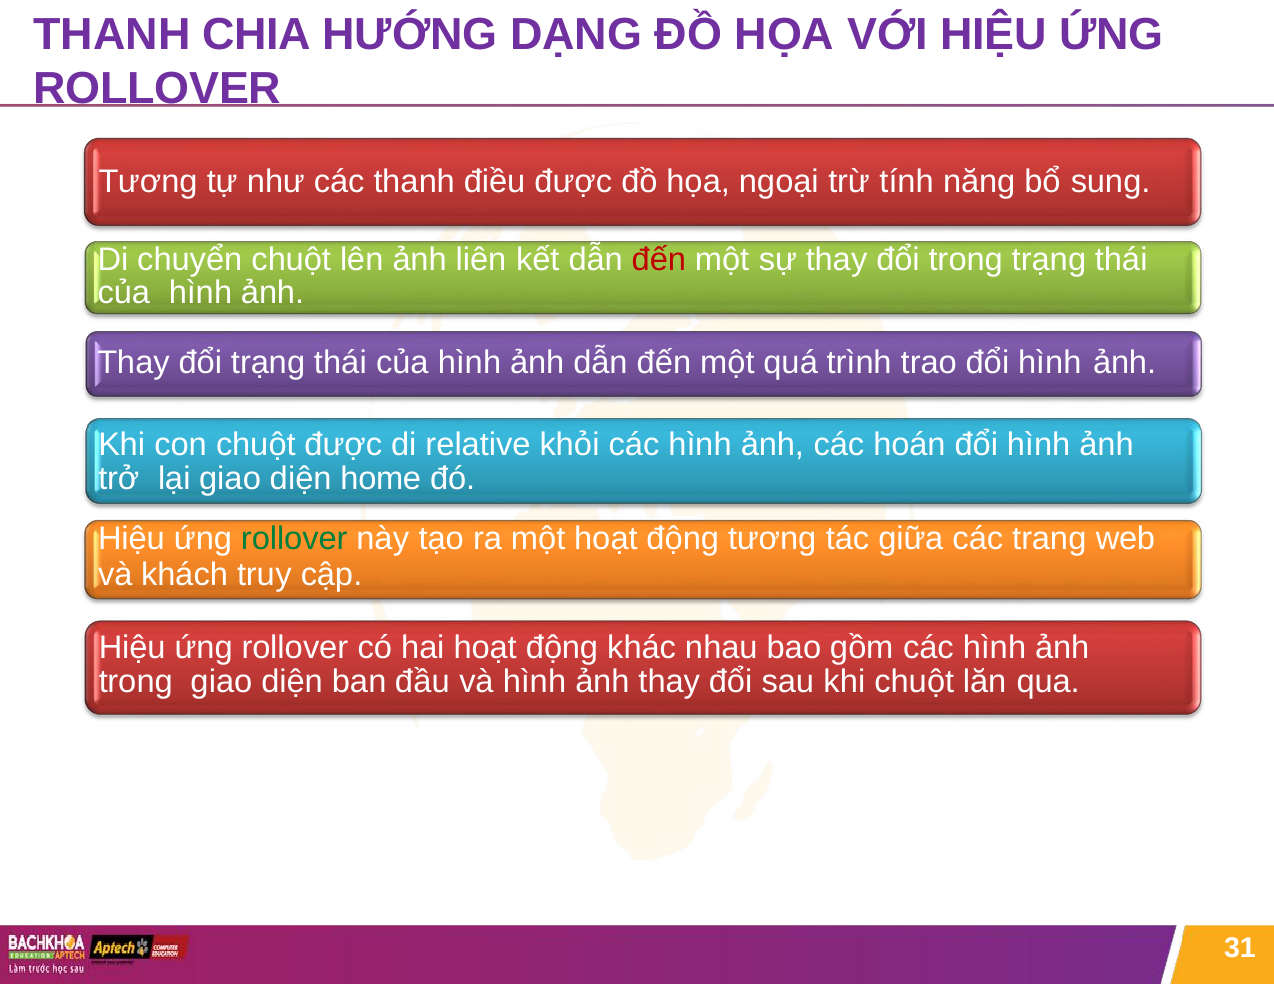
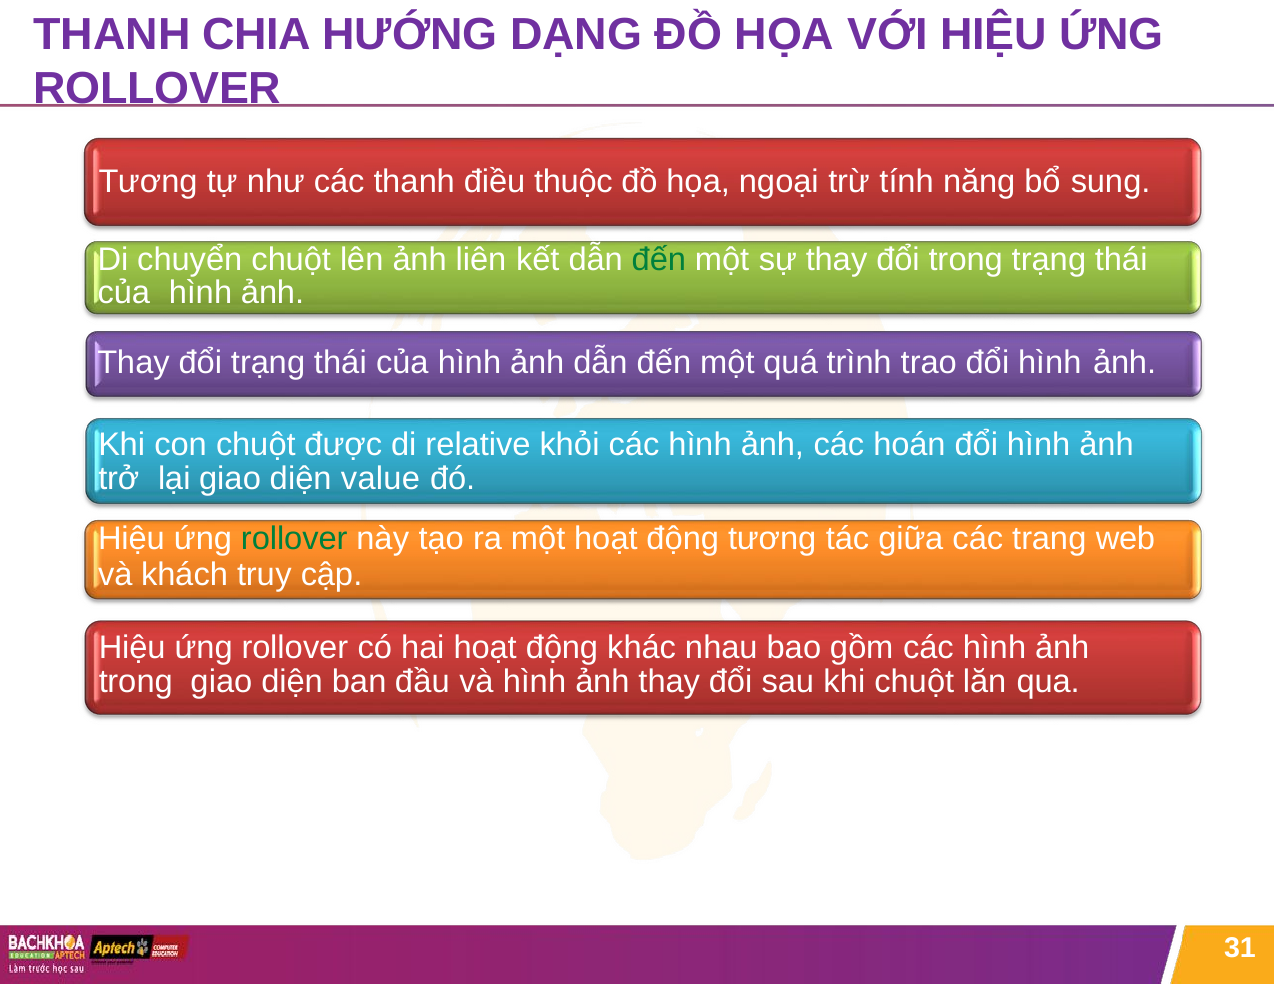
điều được: được -> thuộc
đến at (659, 259) colour: red -> green
home: home -> value
